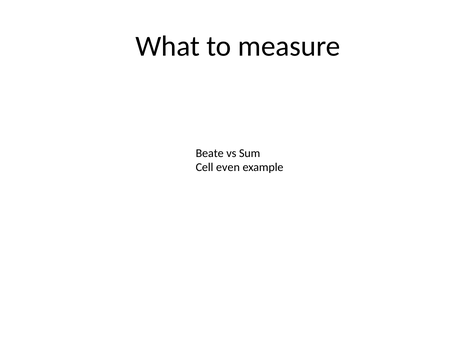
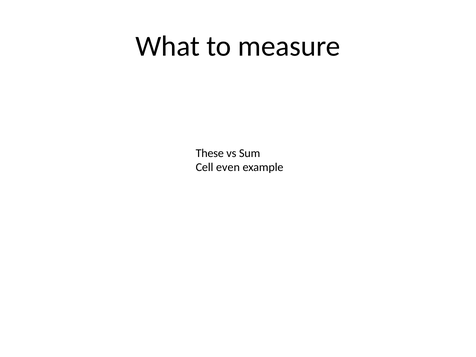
Beate: Beate -> These
